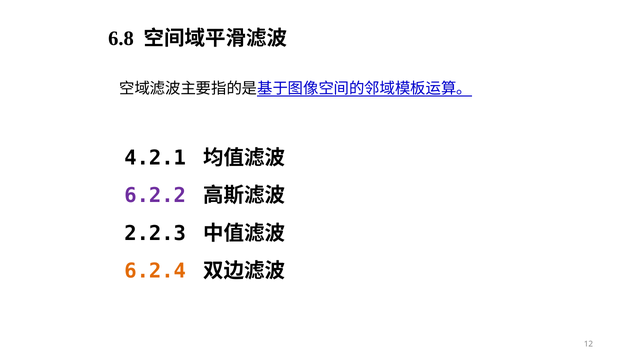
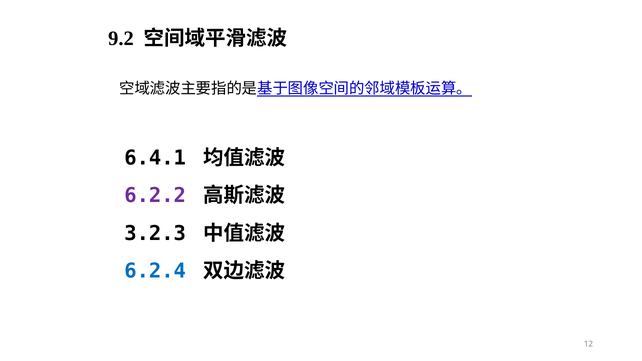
6.8: 6.8 -> 9.2
4.2.1: 4.2.1 -> 6.4.1
2.2.3: 2.2.3 -> 3.2.3
6.2.4 colour: orange -> blue
